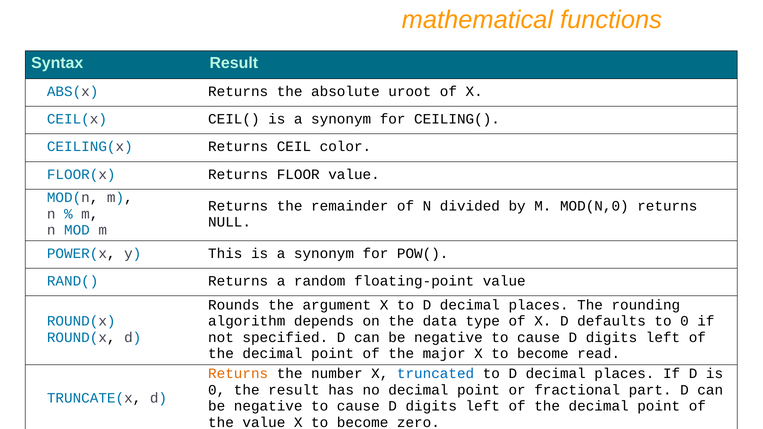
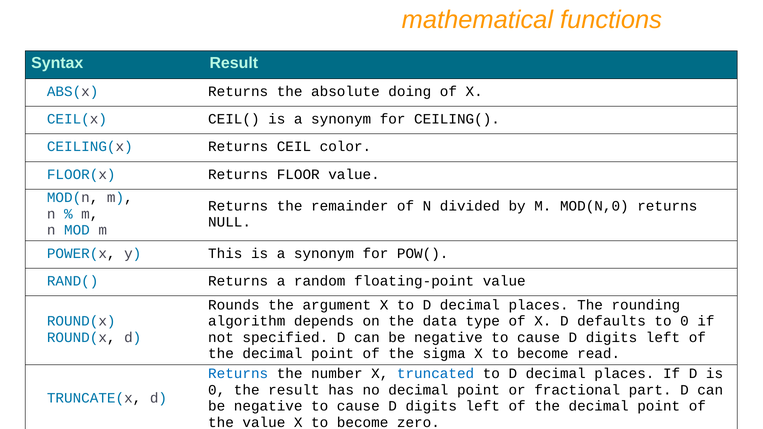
uroot: uroot -> doing
major: major -> sigma
Returns at (238, 374) colour: orange -> blue
